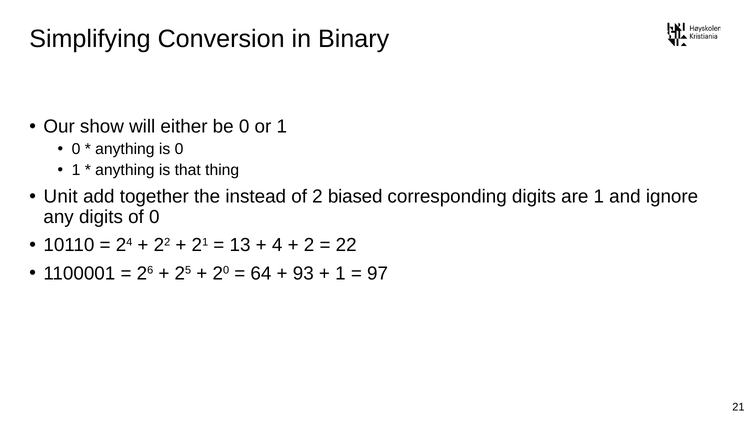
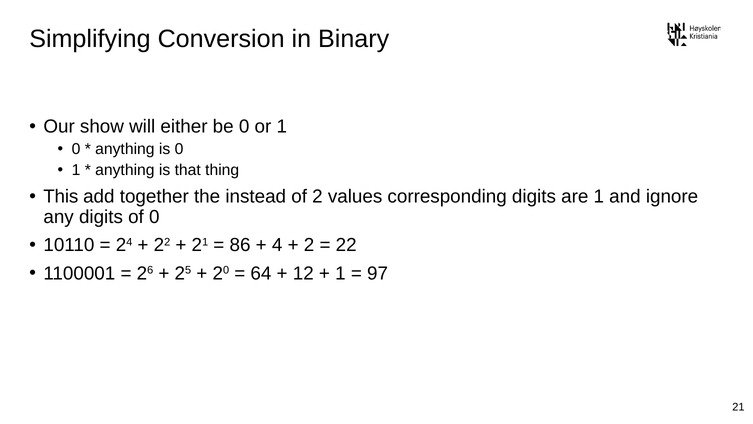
Unit: Unit -> This
biased: biased -> values
13: 13 -> 86
93: 93 -> 12
